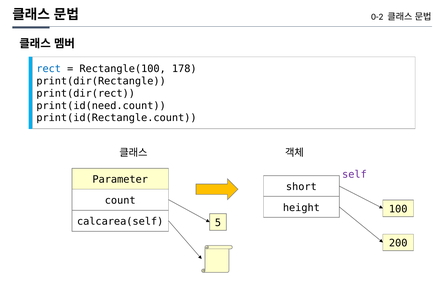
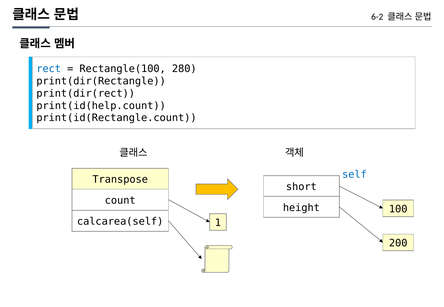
0-2: 0-2 -> 6-2
178: 178 -> 280
print(id(need.count: print(id(need.count -> print(id(help.count
self colour: purple -> blue
Parameter: Parameter -> Transpose
5: 5 -> 1
